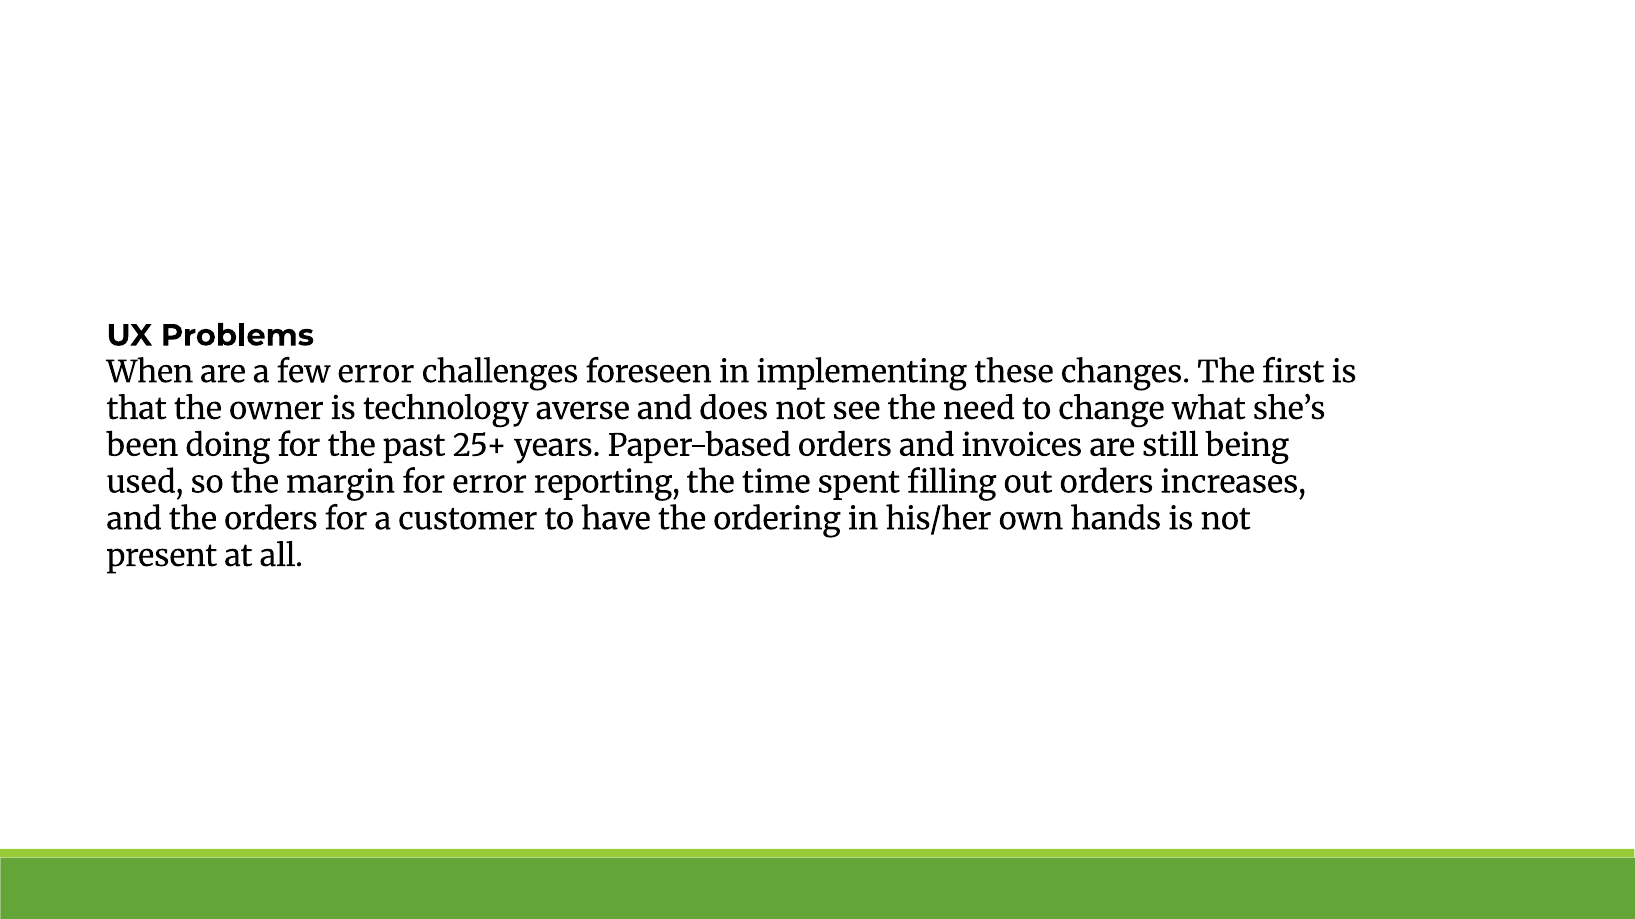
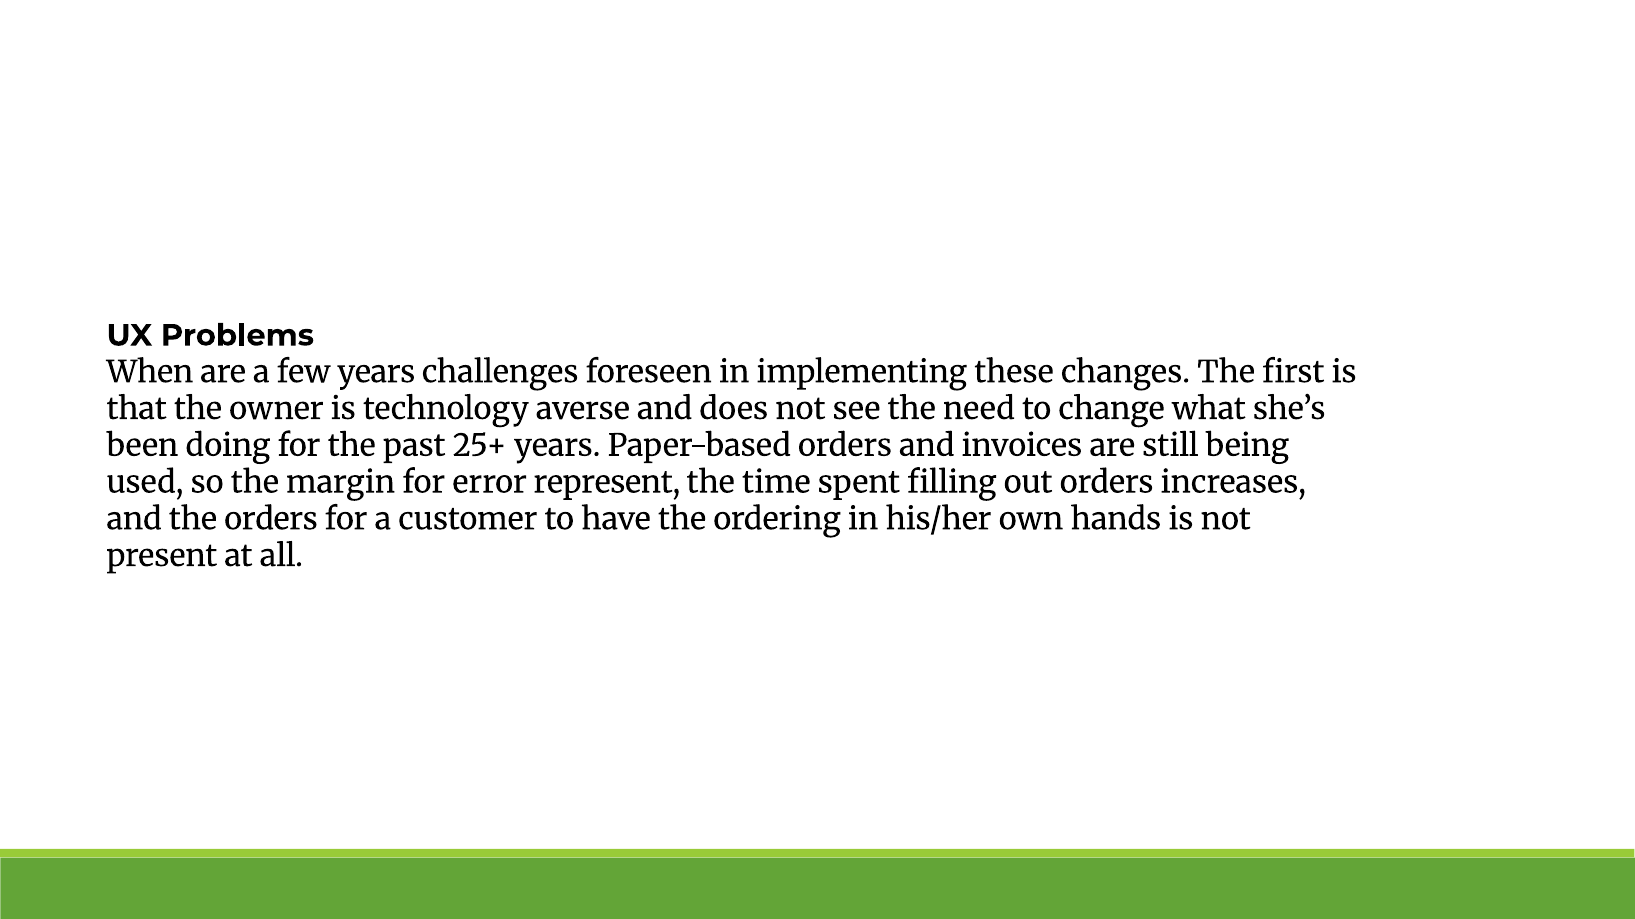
few error: error -> years
reporting: reporting -> represent
